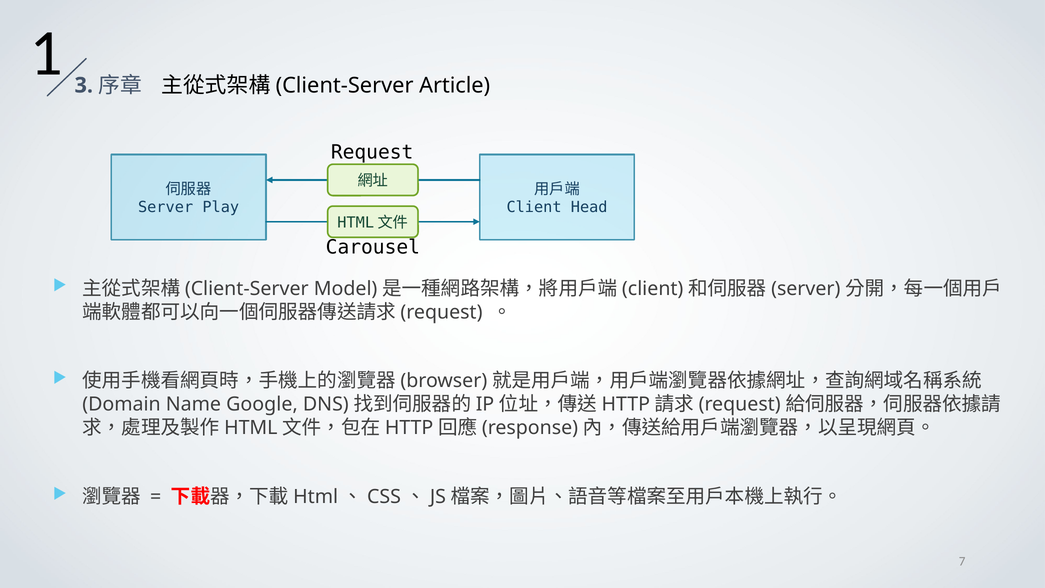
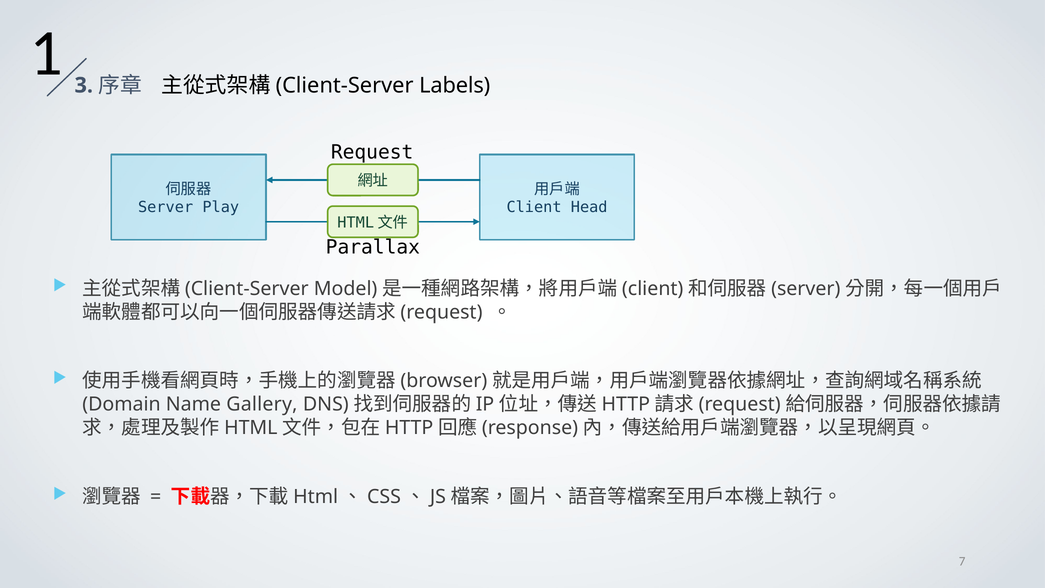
Article: Article -> Labels
Carousel: Carousel -> Parallax
Google: Google -> Gallery
